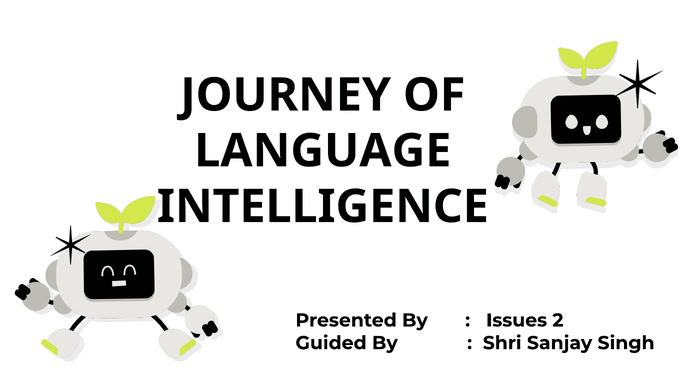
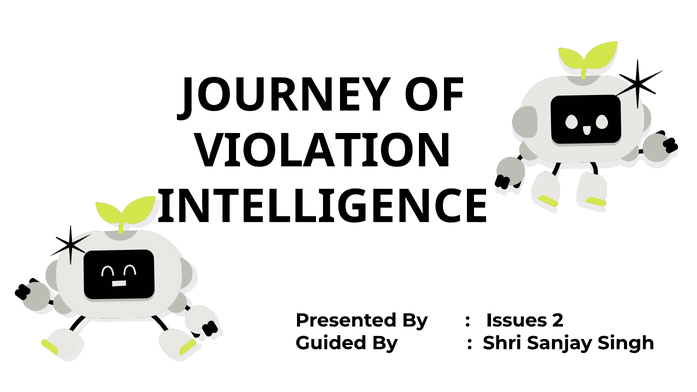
LANGUAGE: LANGUAGE -> VIOLATION
